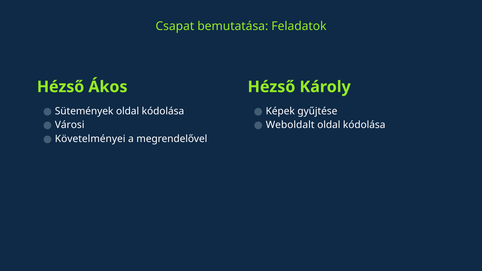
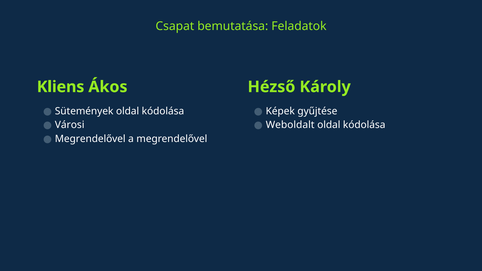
Hézső at (61, 87): Hézső -> Kliens
Követelményei at (90, 139): Követelményei -> Megrendelővel
